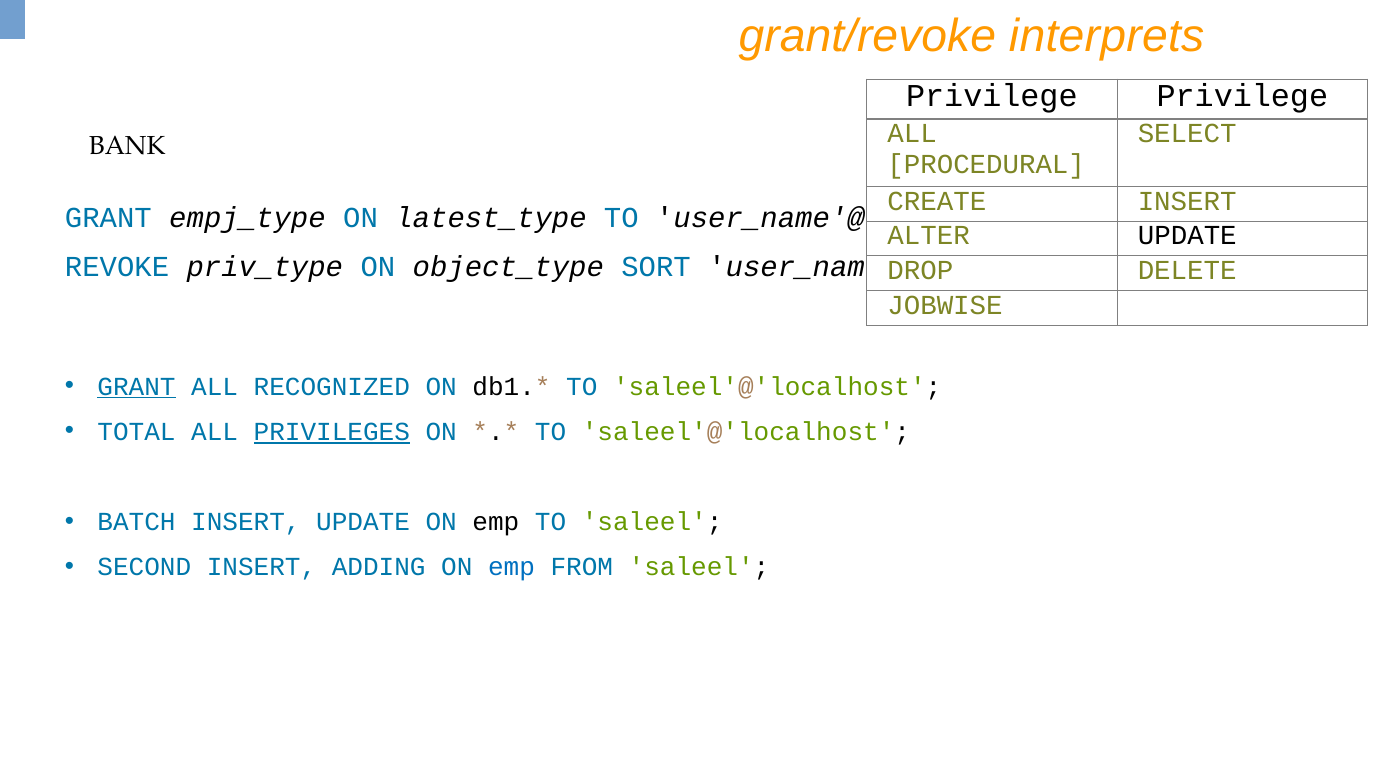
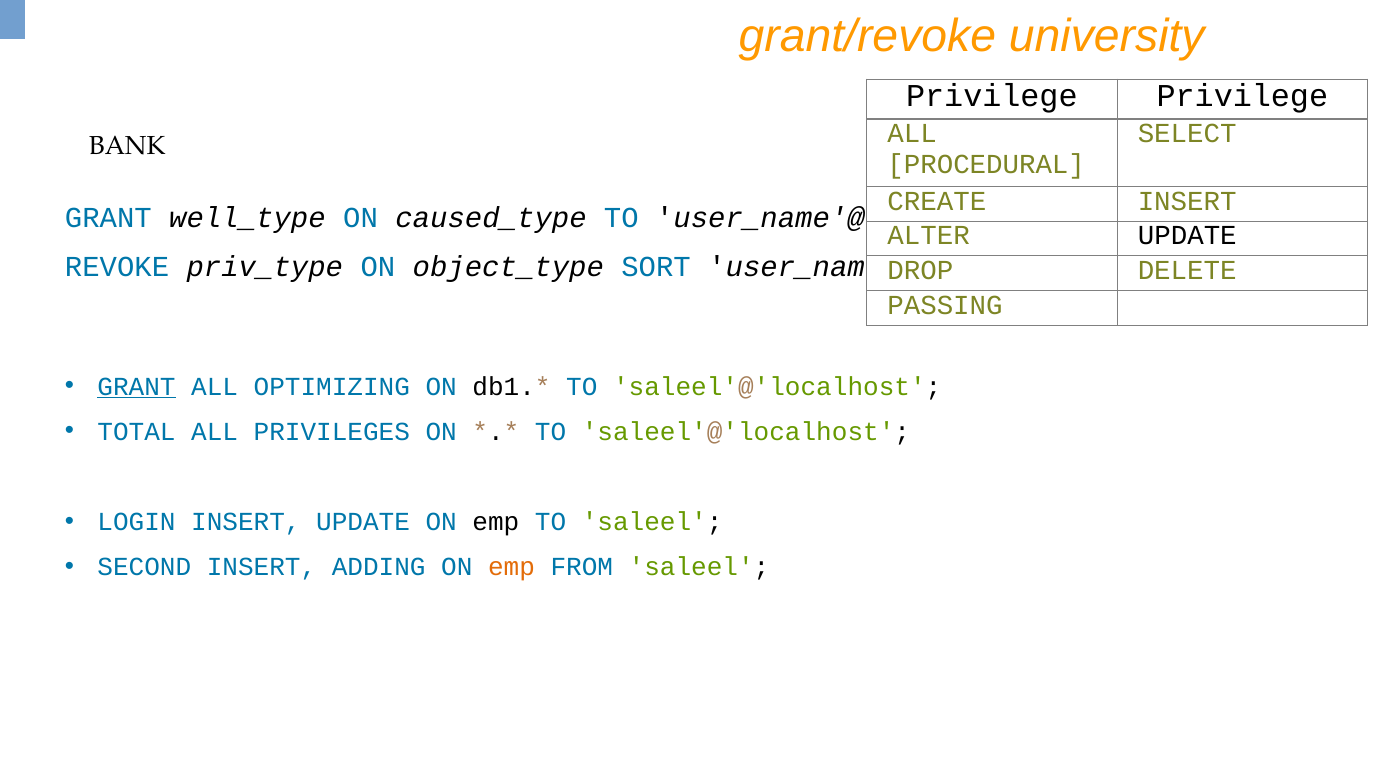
interprets: interprets -> university
empj_type: empj_type -> well_type
latest_type: latest_type -> caused_type
JOBWISE: JOBWISE -> PASSING
RECOGNIZED: RECOGNIZED -> OPTIMIZING
PRIVILEGES underline: present -> none
BATCH: BATCH -> LOGIN
emp at (512, 567) colour: blue -> orange
